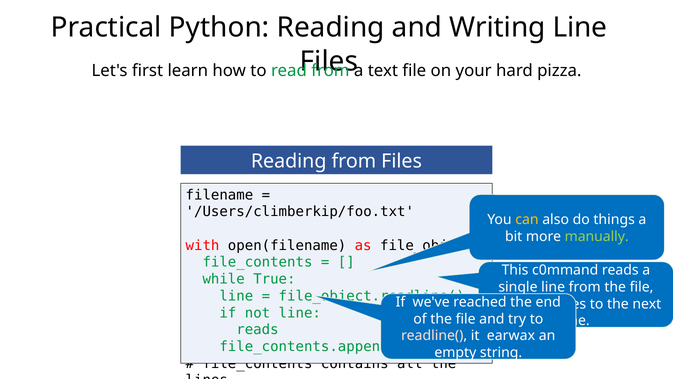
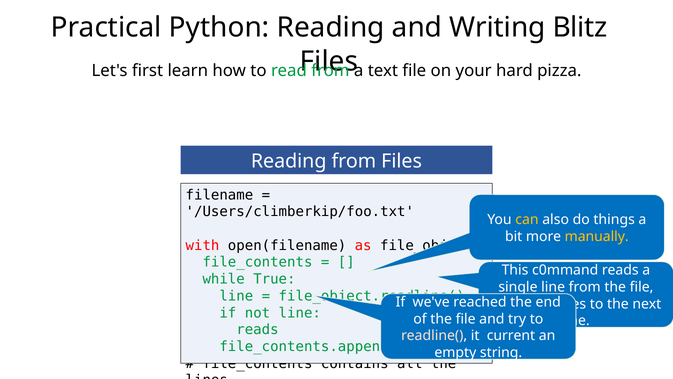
Writing Line: Line -> Blitz
manually colour: light green -> yellow
earwax: earwax -> current
